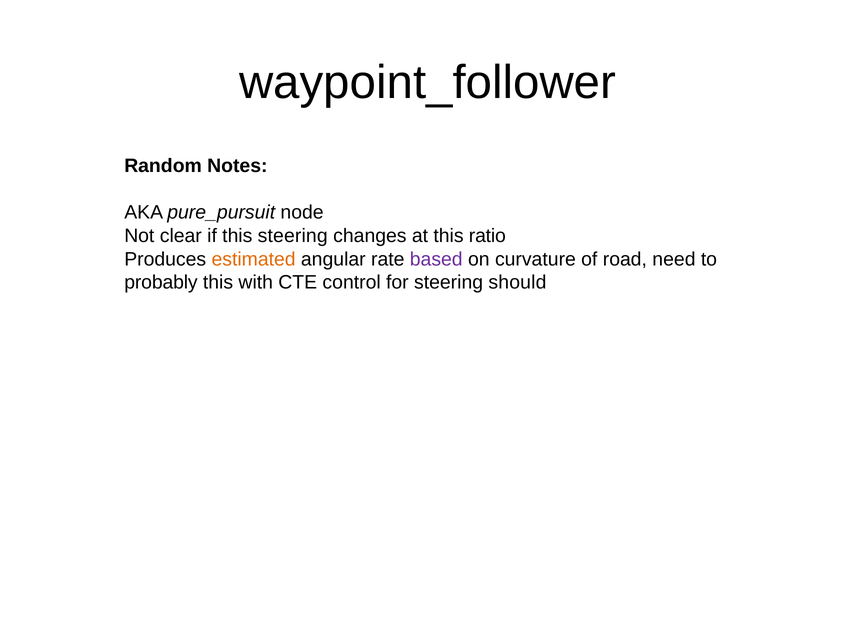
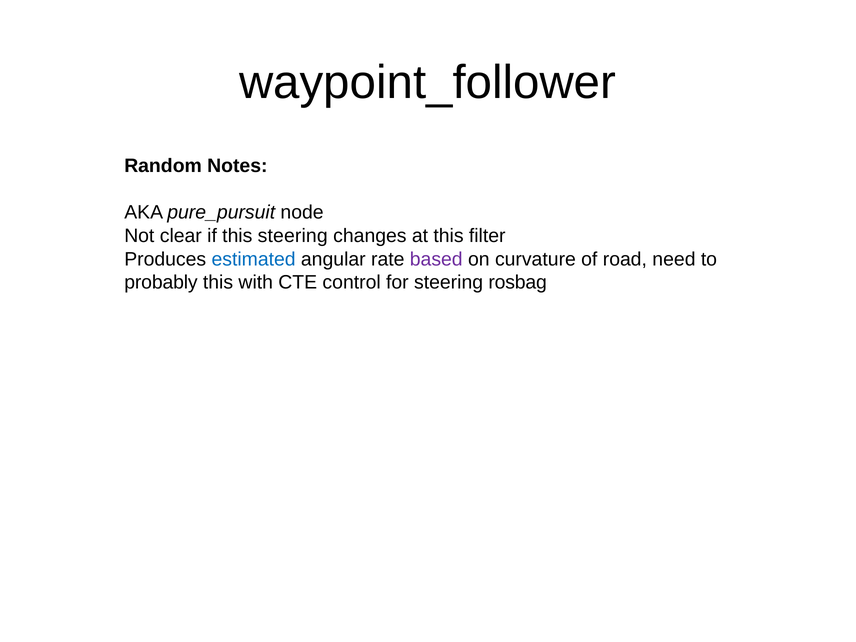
ratio: ratio -> filter
estimated colour: orange -> blue
should: should -> rosbag
